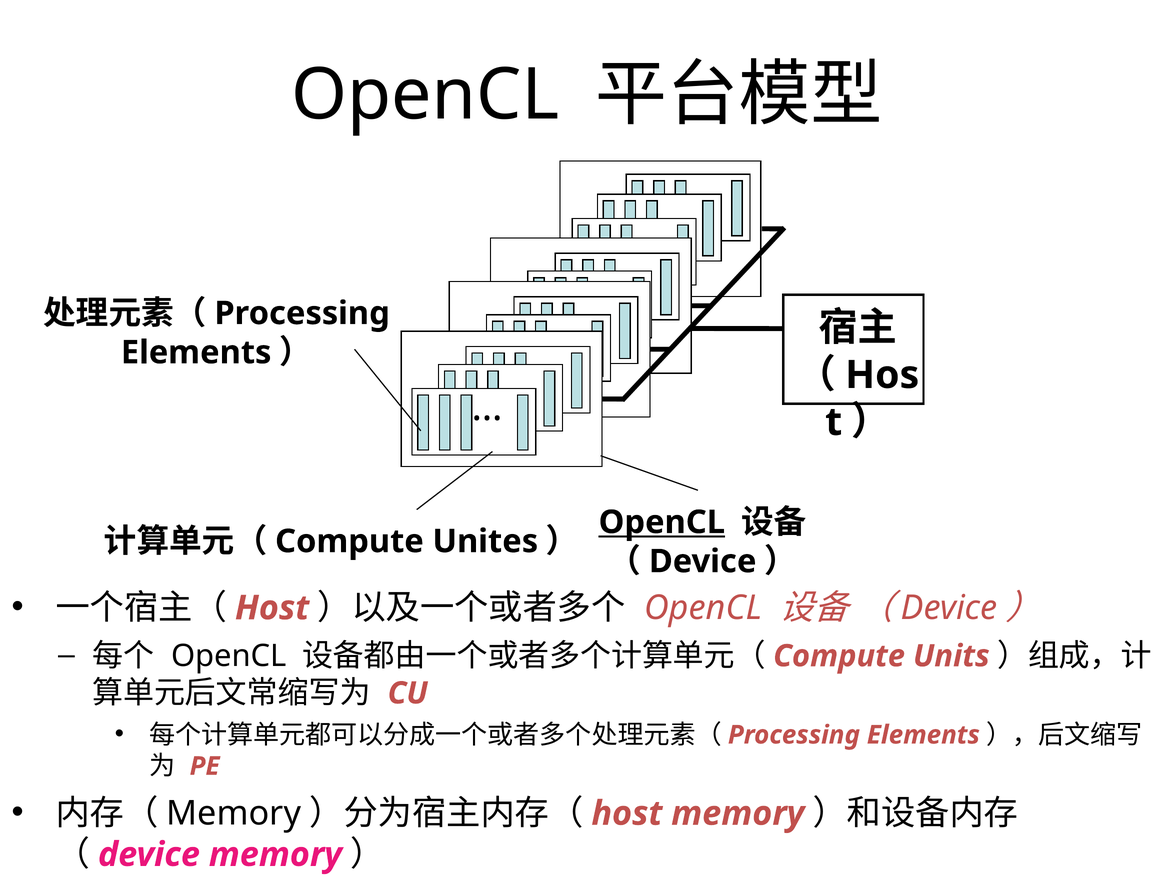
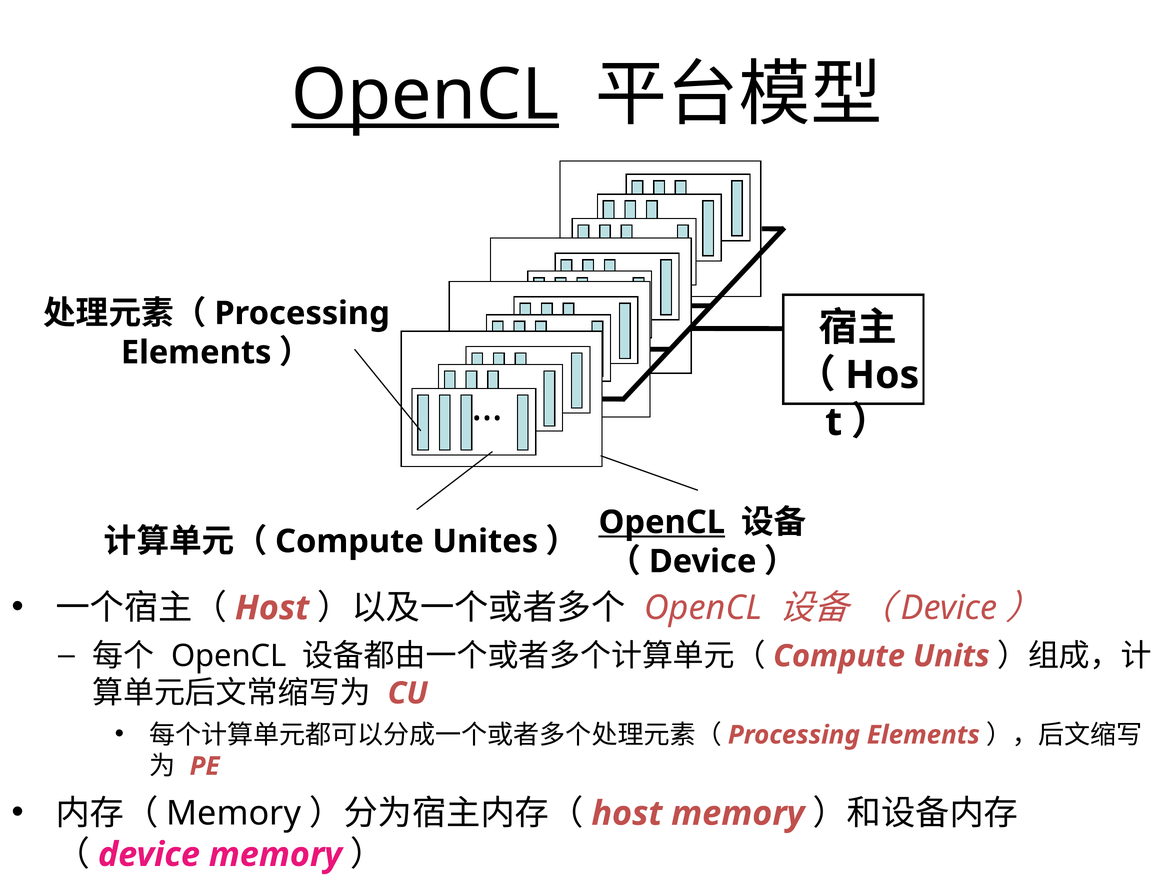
OpenCL at (425, 95) underline: none -> present
